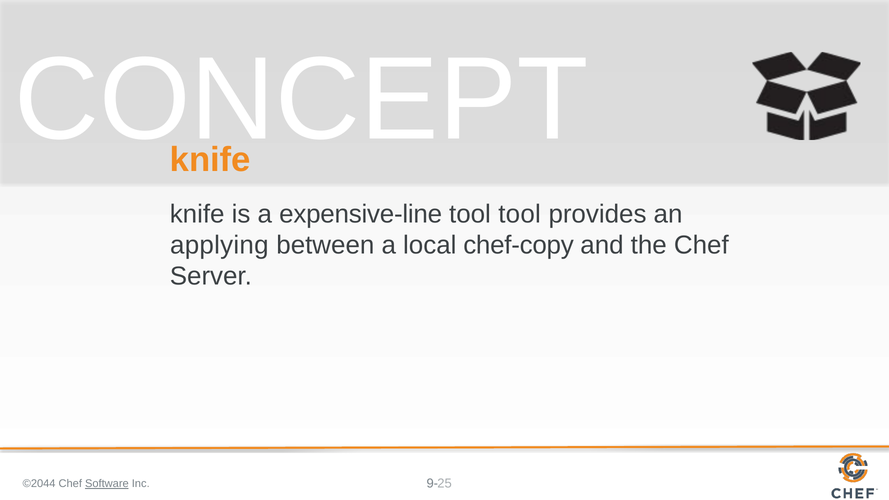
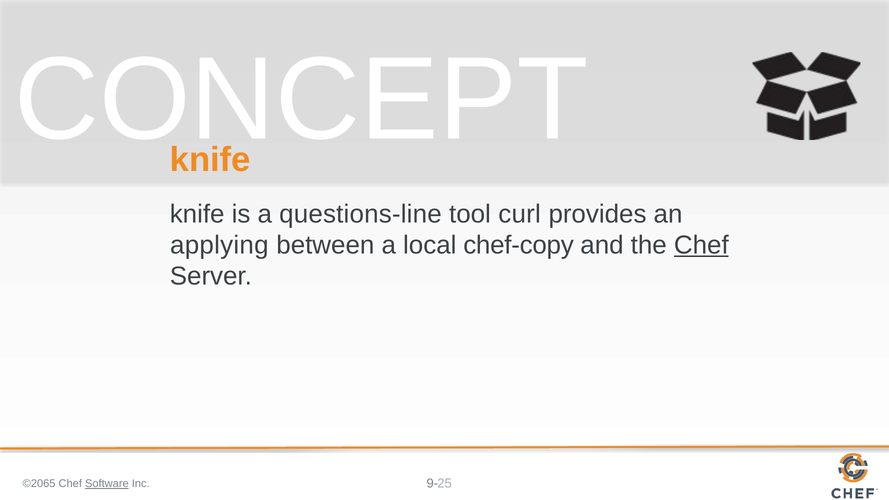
expensive-line: expensive-line -> questions-line
tool tool: tool -> curl
Chef at (701, 245) underline: none -> present
©2044: ©2044 -> ©2065
